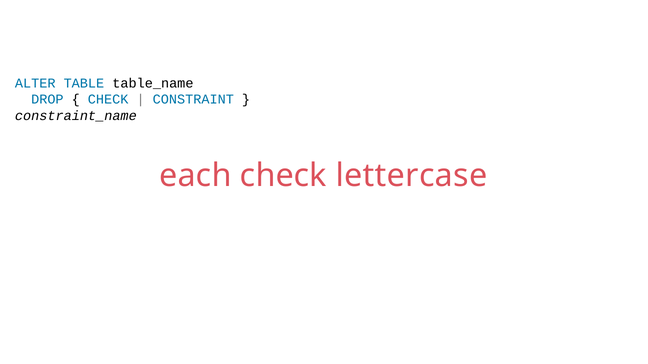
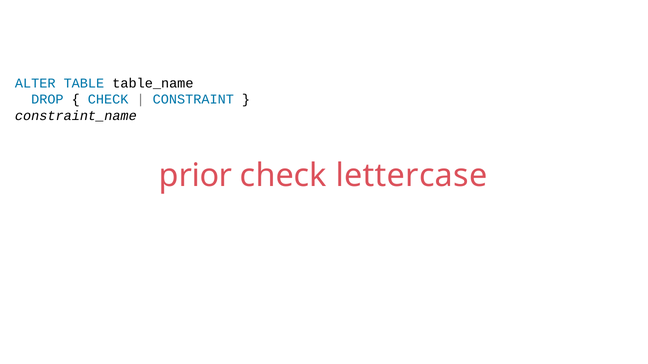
each: each -> prior
